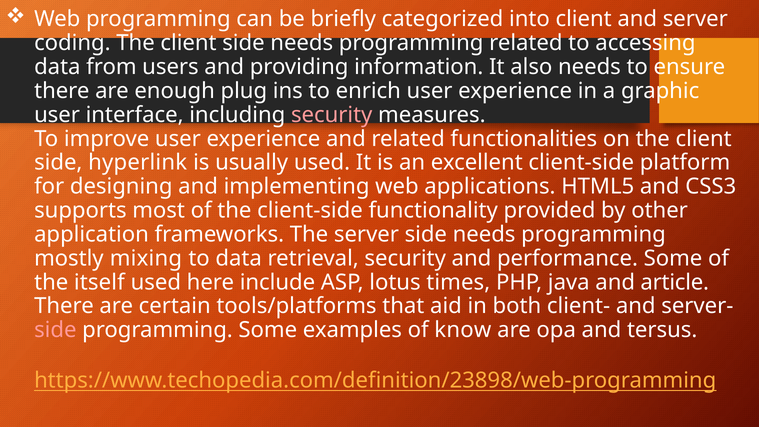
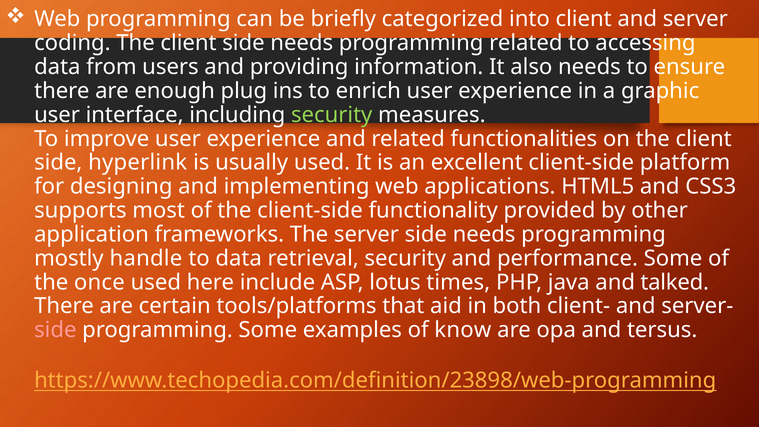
security at (332, 115) colour: pink -> light green
mixing: mixing -> handle
itself: itself -> once
article: article -> talked
